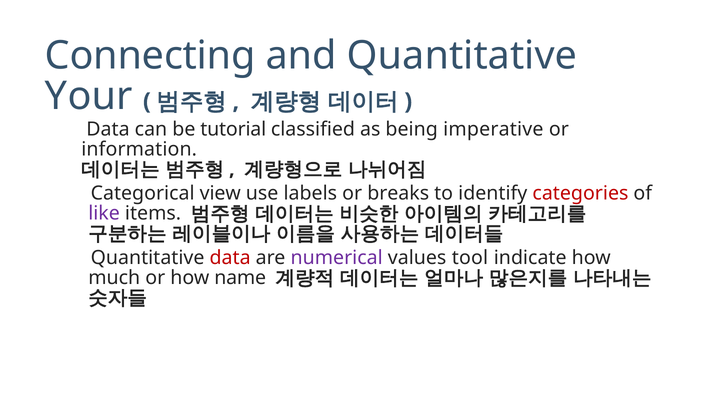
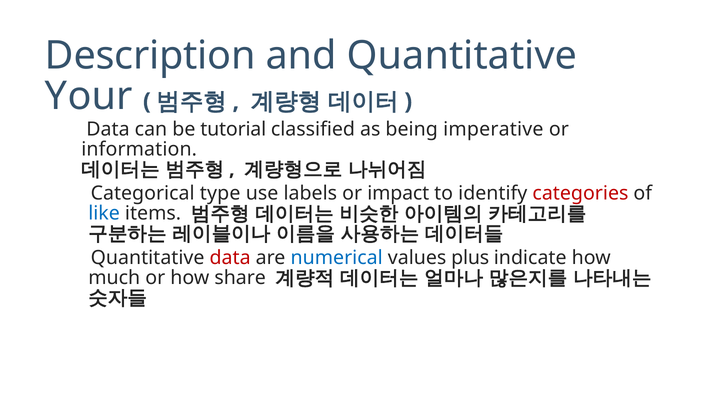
Connecting: Connecting -> Description
view: view -> type
breaks: breaks -> impact
like colour: purple -> blue
numerical colour: purple -> blue
tool: tool -> plus
name: name -> share
